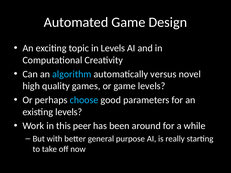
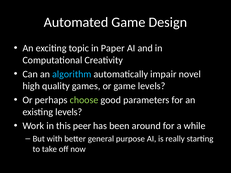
in Levels: Levels -> Paper
versus: versus -> impair
choose colour: light blue -> light green
